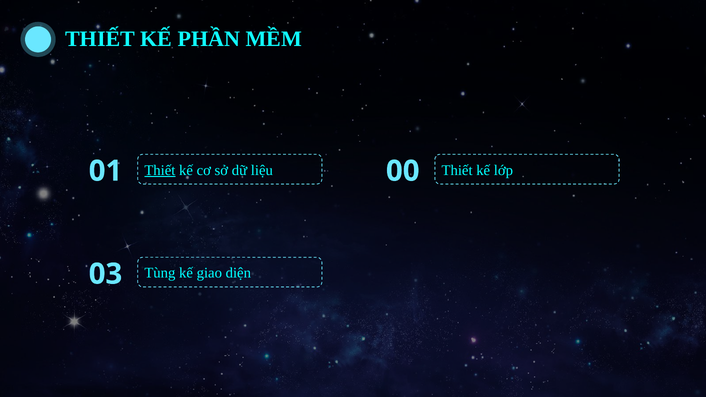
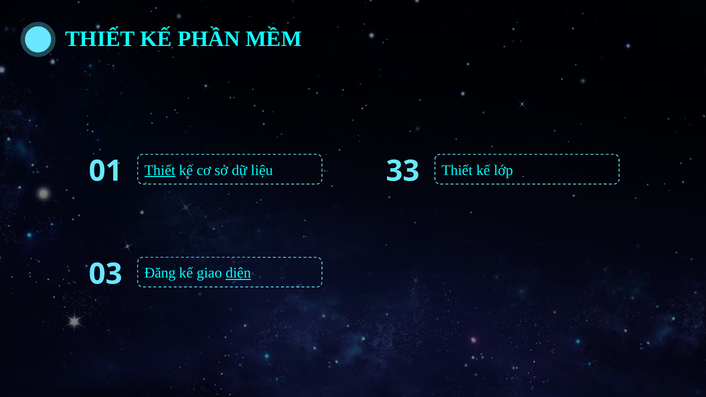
00: 00 -> 33
Tùng: Tùng -> Đăng
diện underline: none -> present
